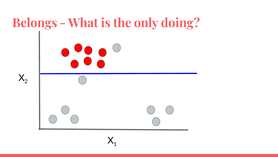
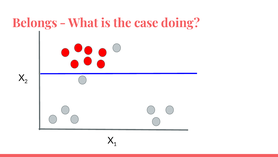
only: only -> case
